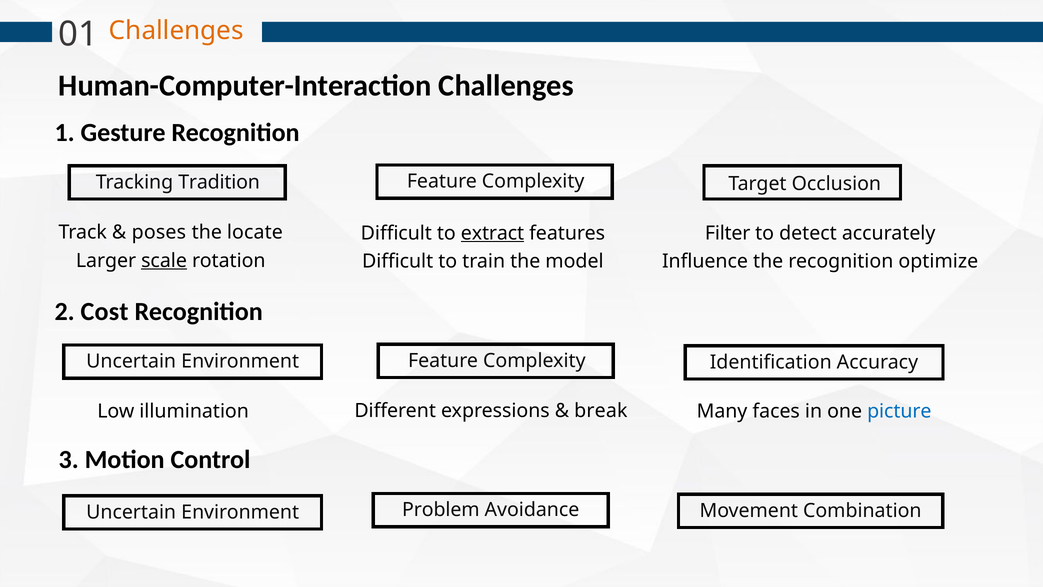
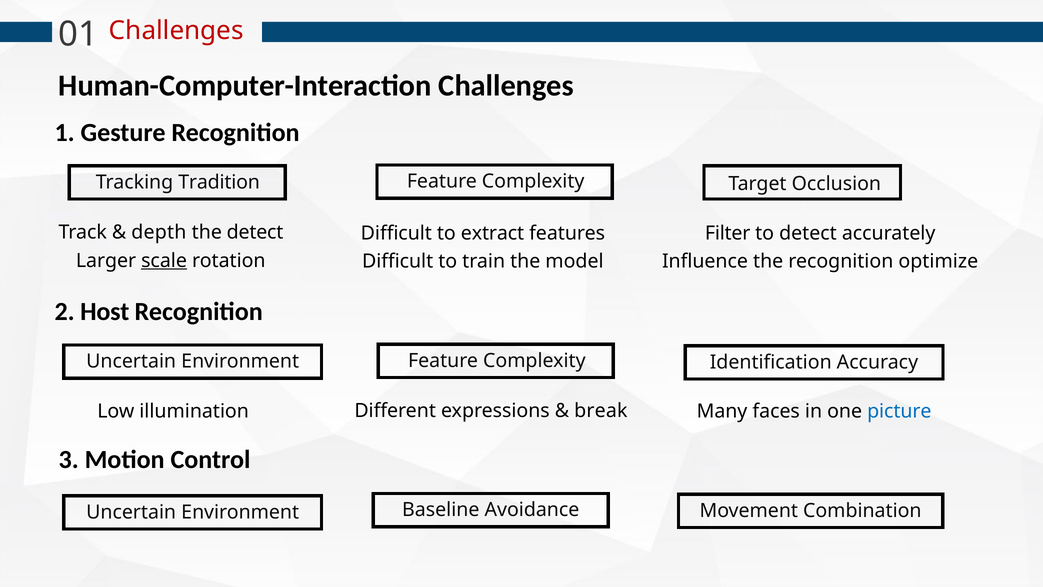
Challenges at (176, 31) colour: orange -> red
poses: poses -> depth
the locate: locate -> detect
extract underline: present -> none
Cost: Cost -> Host
Problem: Problem -> Baseline
